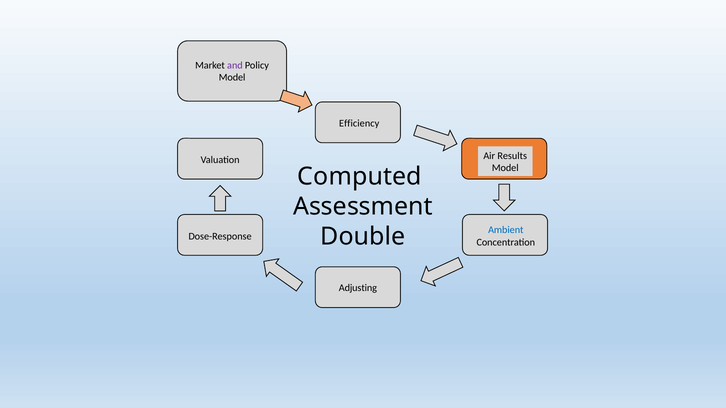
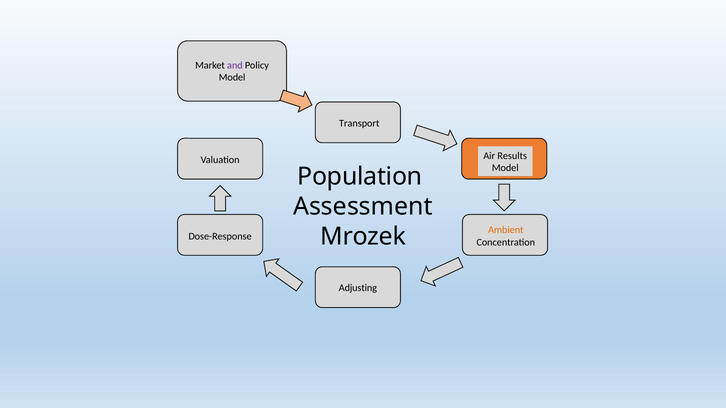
Efficiency: Efficiency -> Transport
Computed: Computed -> Population
Ambient colour: blue -> orange
Double: Double -> Mrozek
